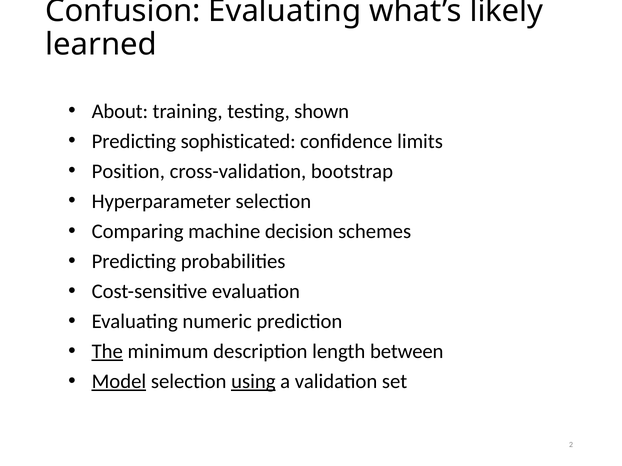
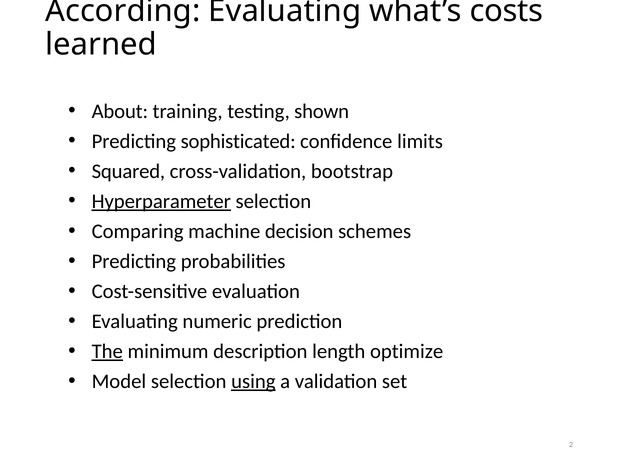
Confusion: Confusion -> According
likely: likely -> costs
Position: Position -> Squared
Hyperparameter underline: none -> present
between: between -> optimize
Model underline: present -> none
